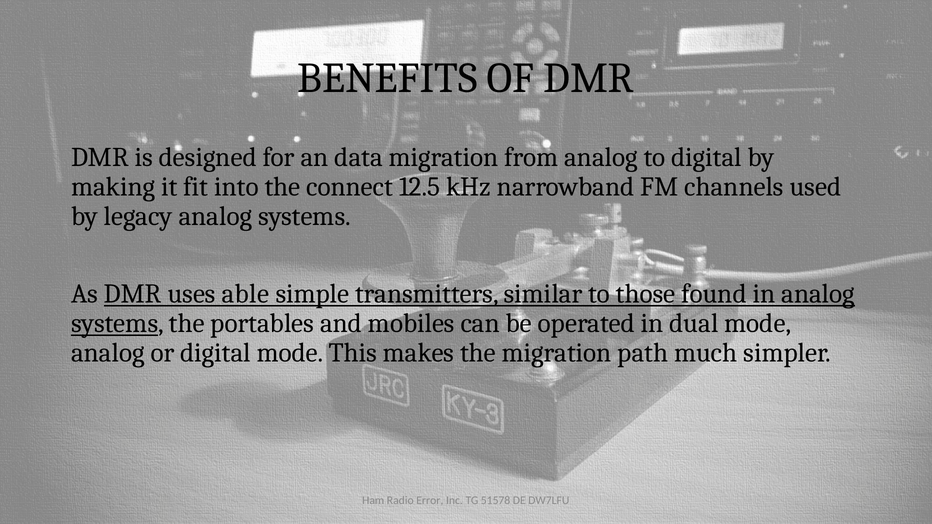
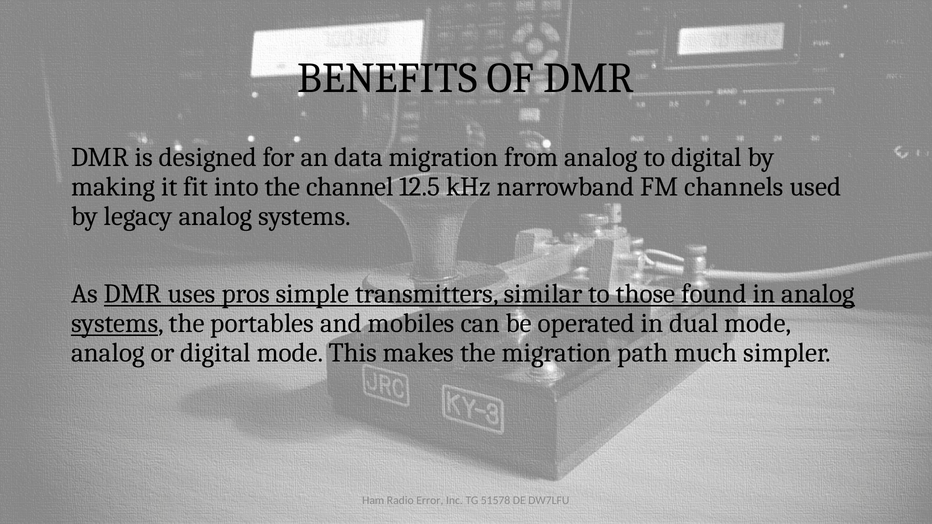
connect: connect -> channel
able: able -> pros
